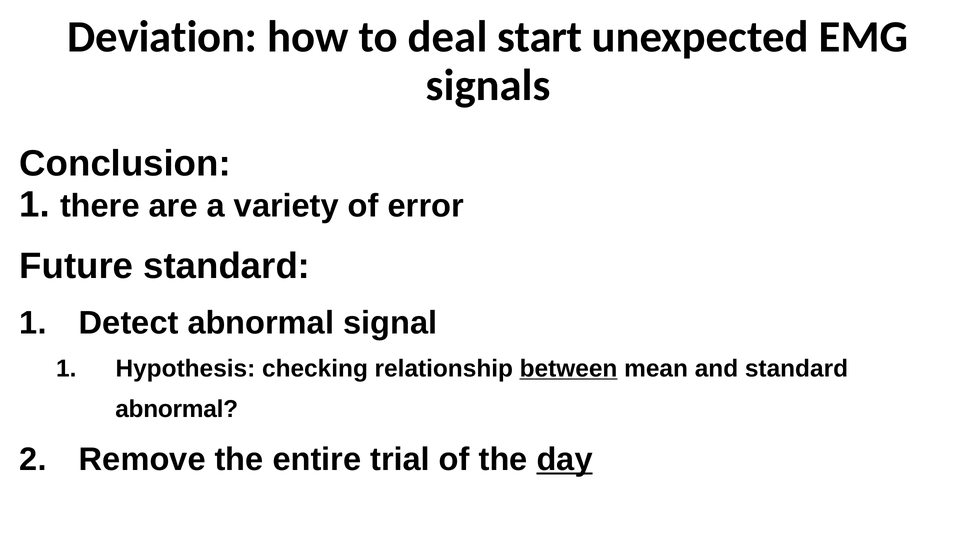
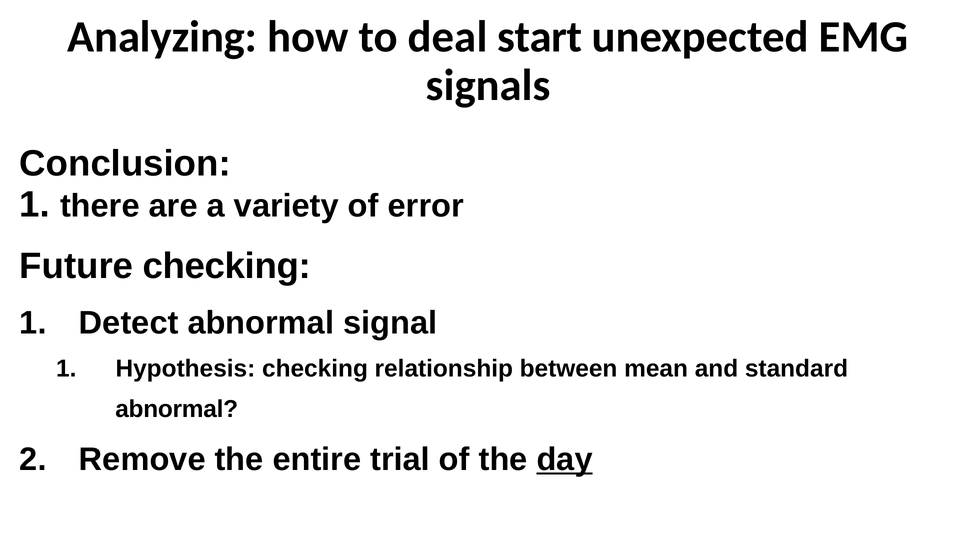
Deviation: Deviation -> Analyzing
Future standard: standard -> checking
between underline: present -> none
